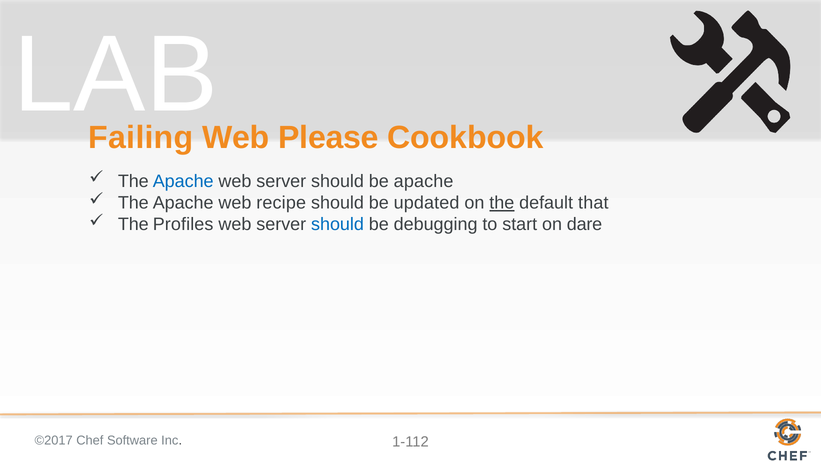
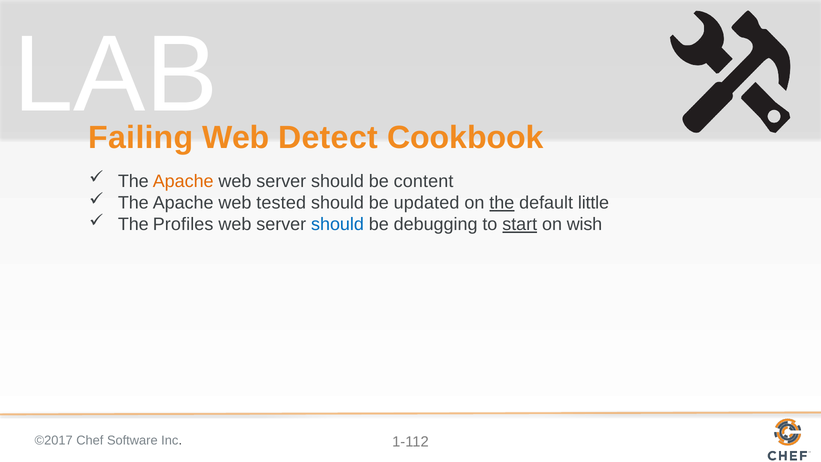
Please: Please -> Detect
Apache at (183, 181) colour: blue -> orange
be apache: apache -> content
recipe: recipe -> tested
that: that -> little
start underline: none -> present
dare: dare -> wish
